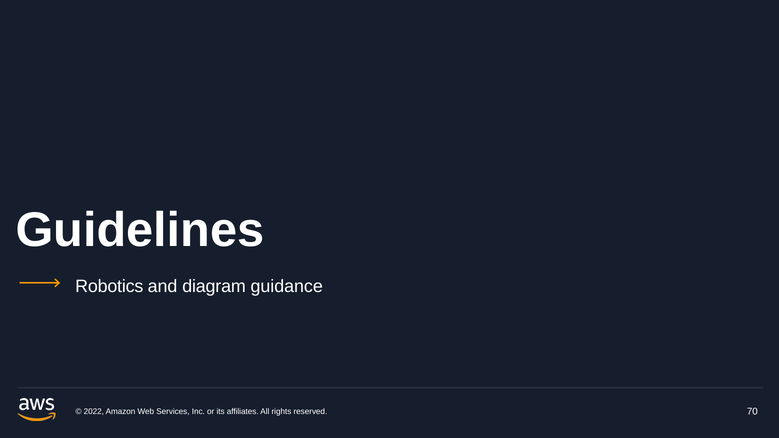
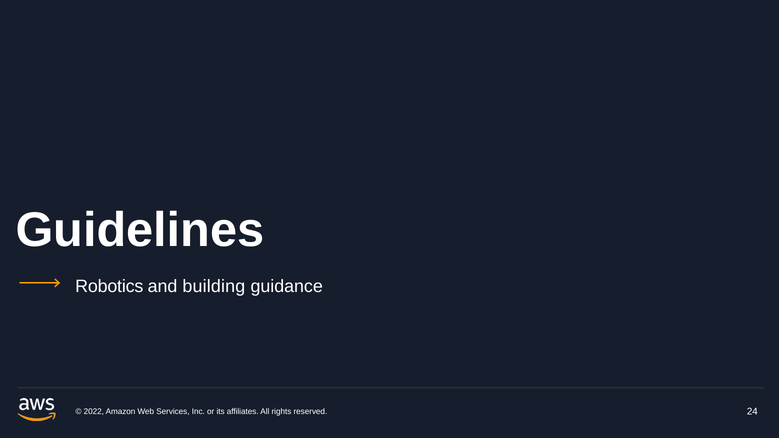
diagram: diagram -> building
70: 70 -> 24
